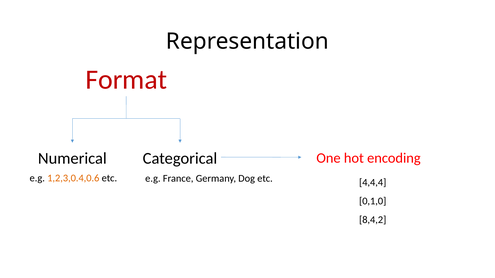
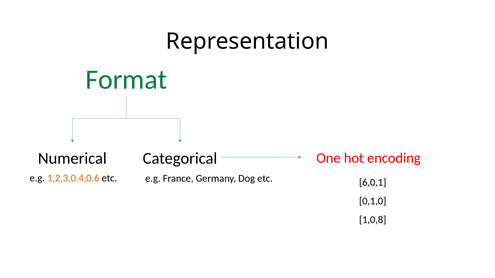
Format colour: red -> green
4,4,4: 4,4,4 -> 6,0,1
8,4,2: 8,4,2 -> 1,0,8
